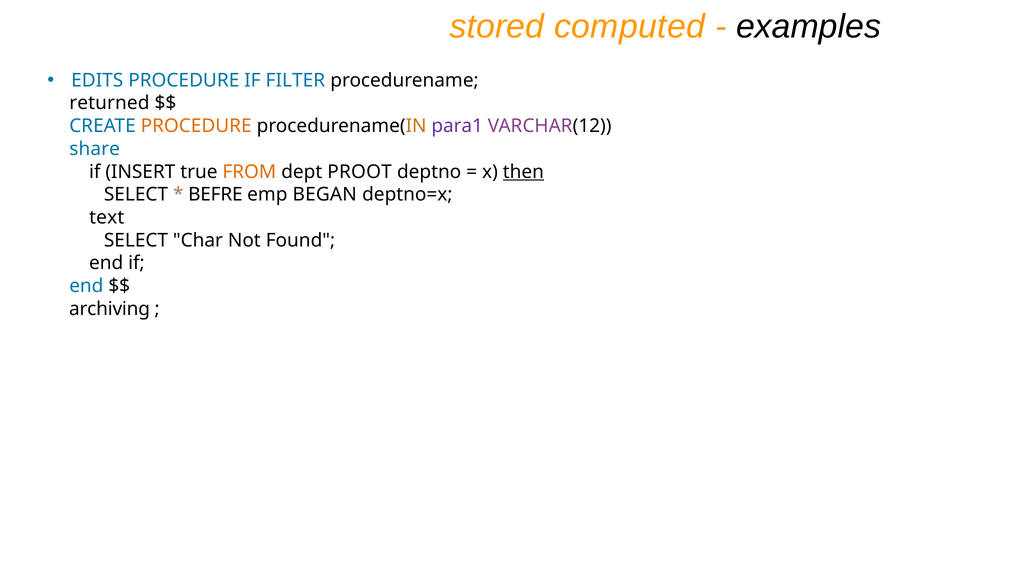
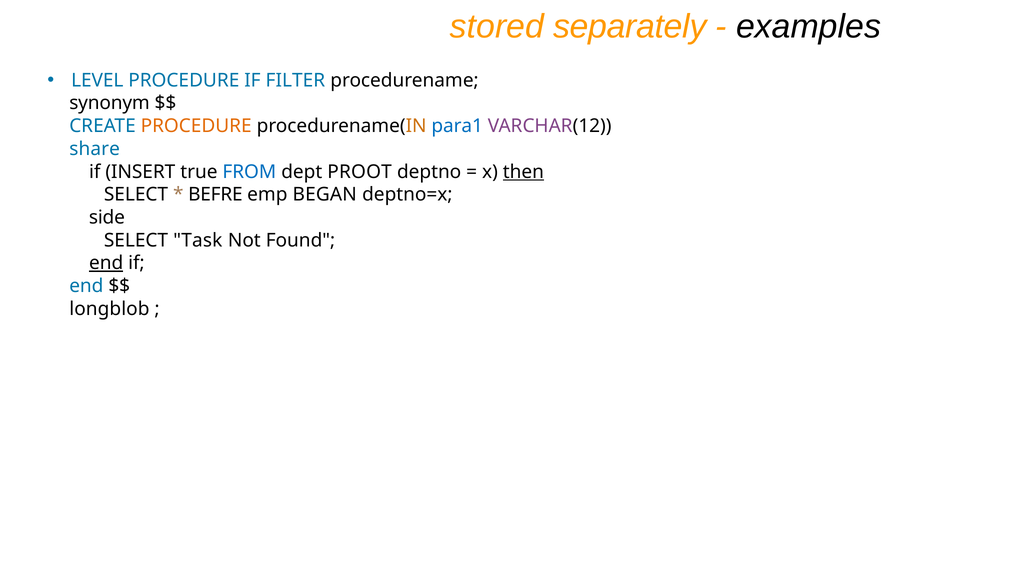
computed: computed -> separately
EDITS: EDITS -> LEVEL
returned: returned -> synonym
para1 colour: purple -> blue
FROM colour: orange -> blue
text: text -> side
Char: Char -> Task
end at (106, 263) underline: none -> present
archiving: archiving -> longblob
